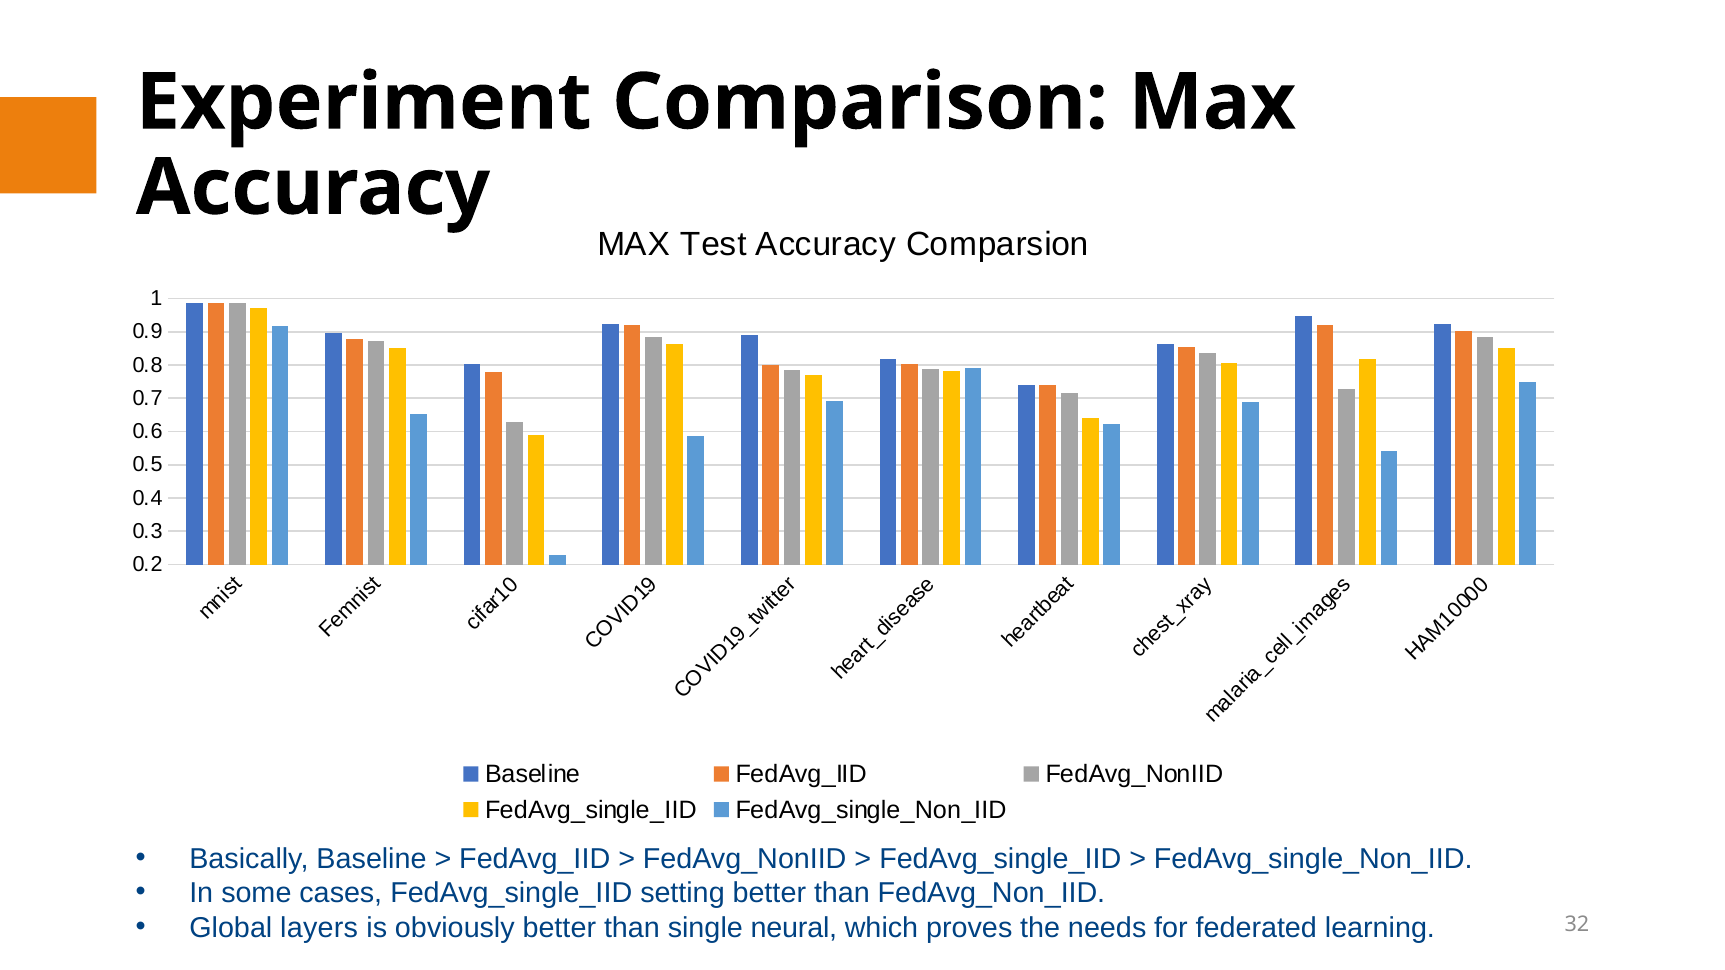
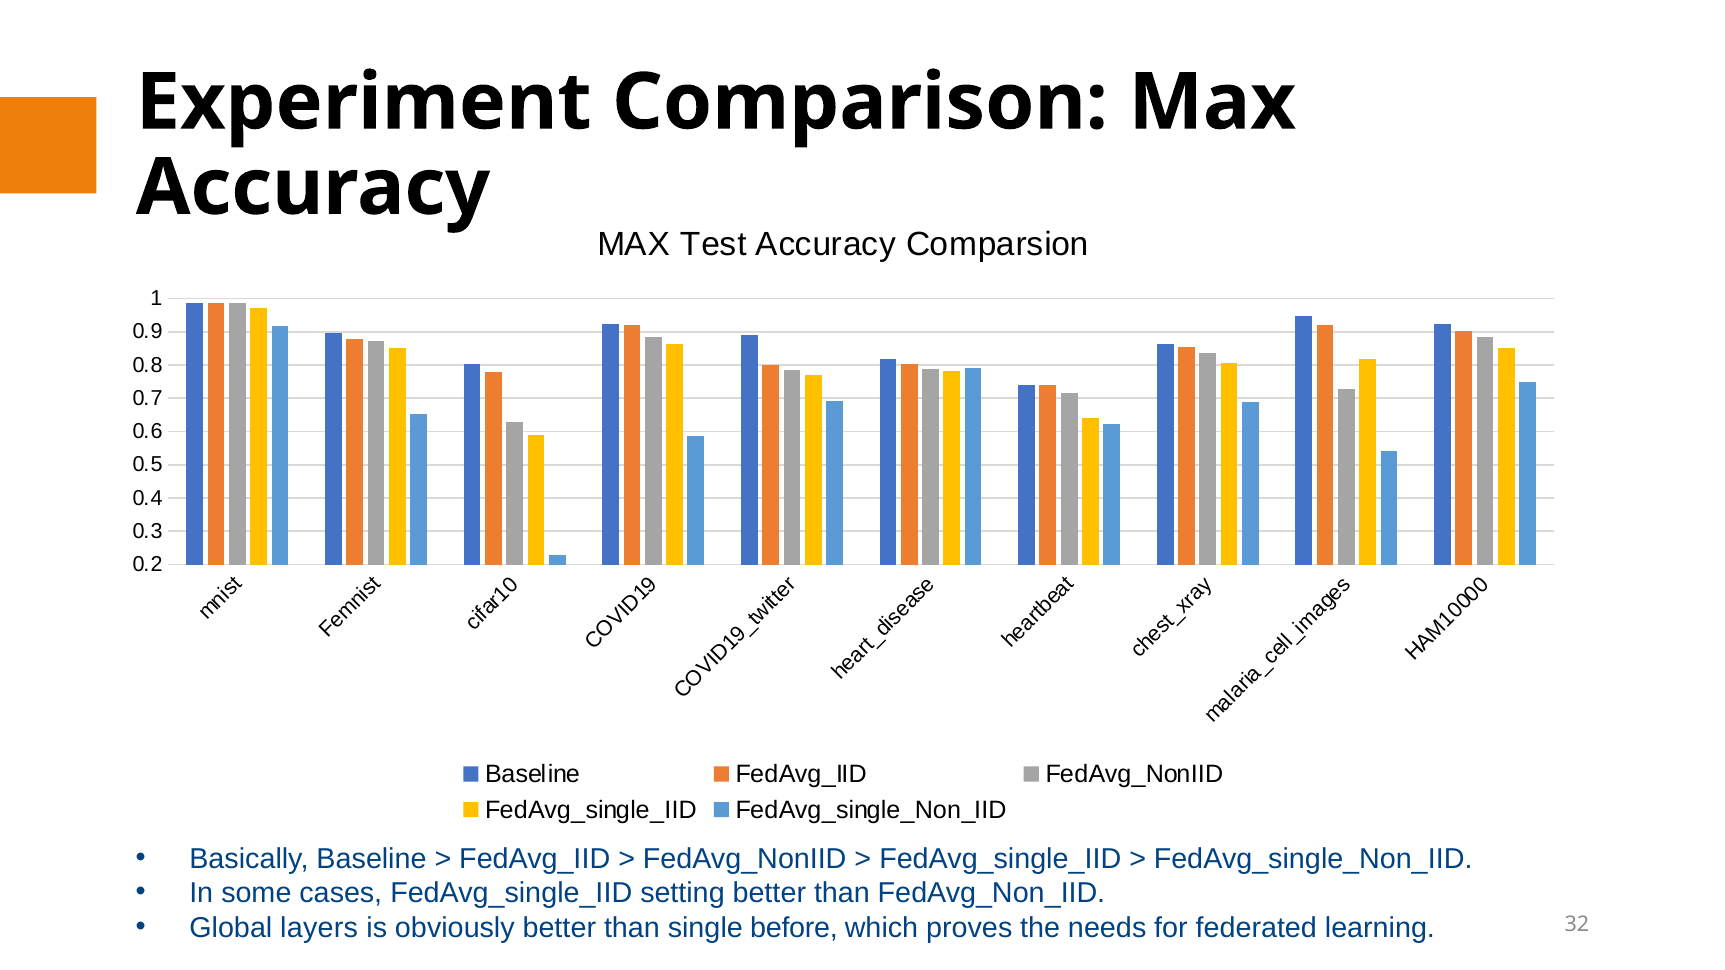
neural: neural -> before
